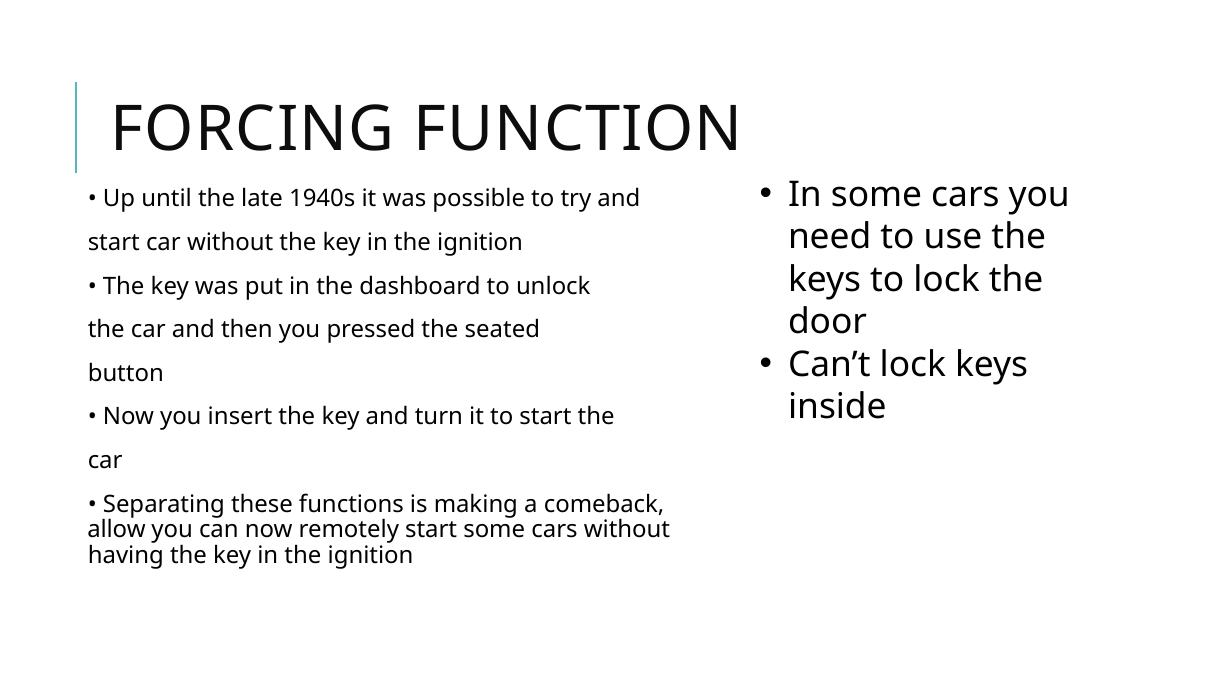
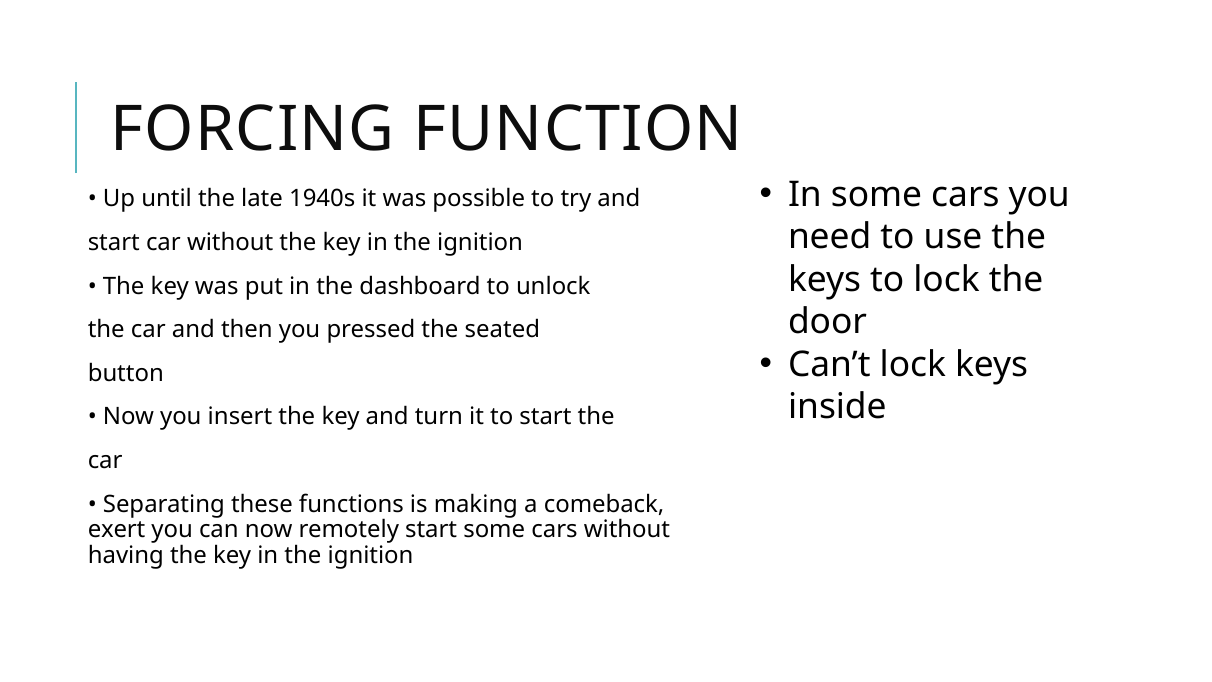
allow: allow -> exert
